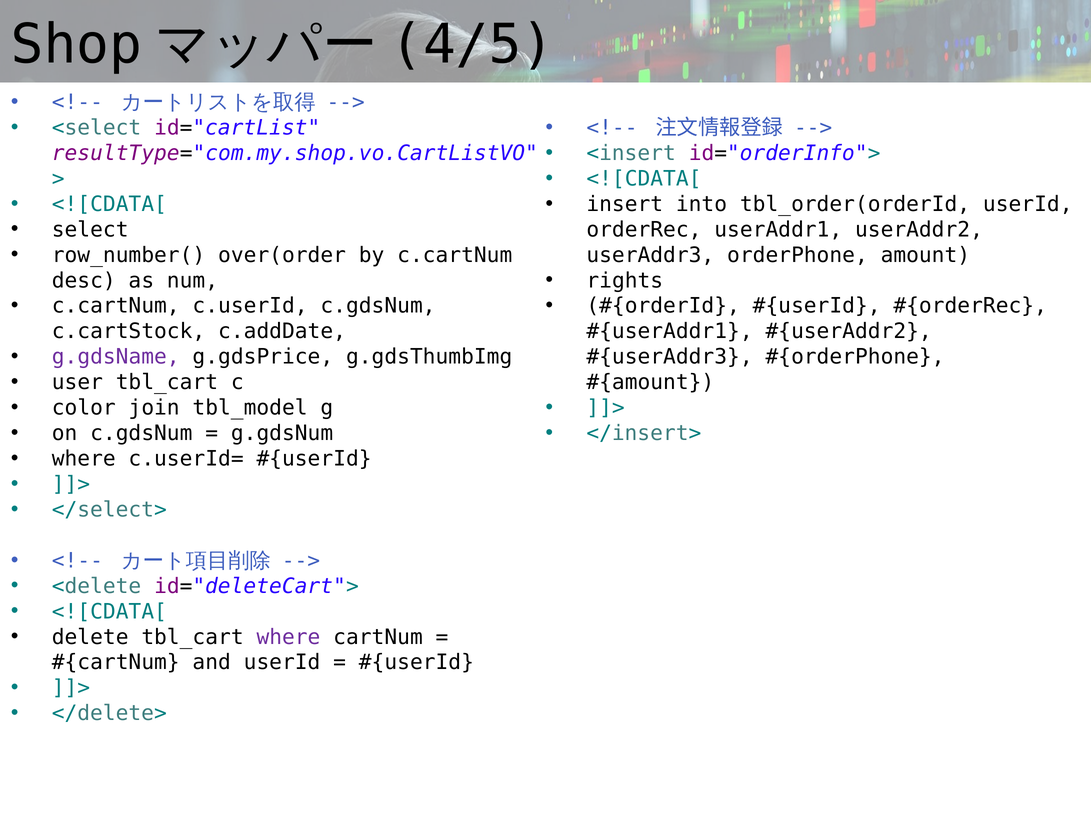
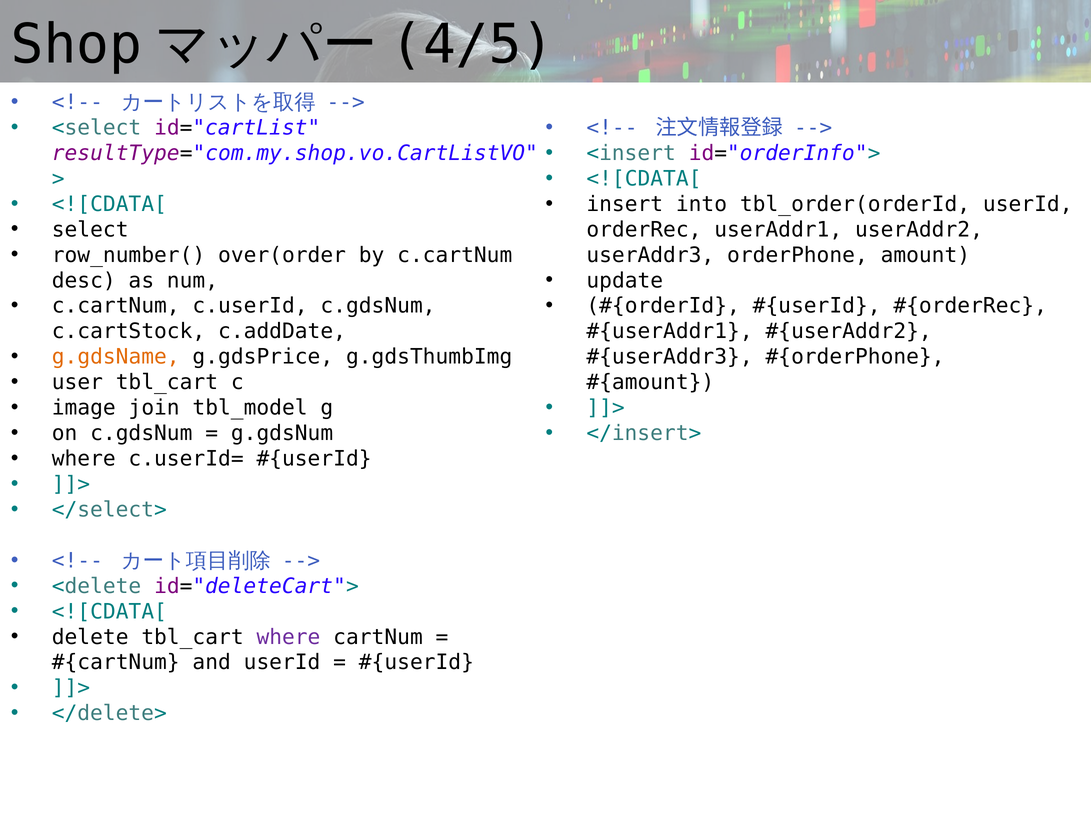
rights: rights -> update
g.gdsName colour: purple -> orange
color: color -> image
